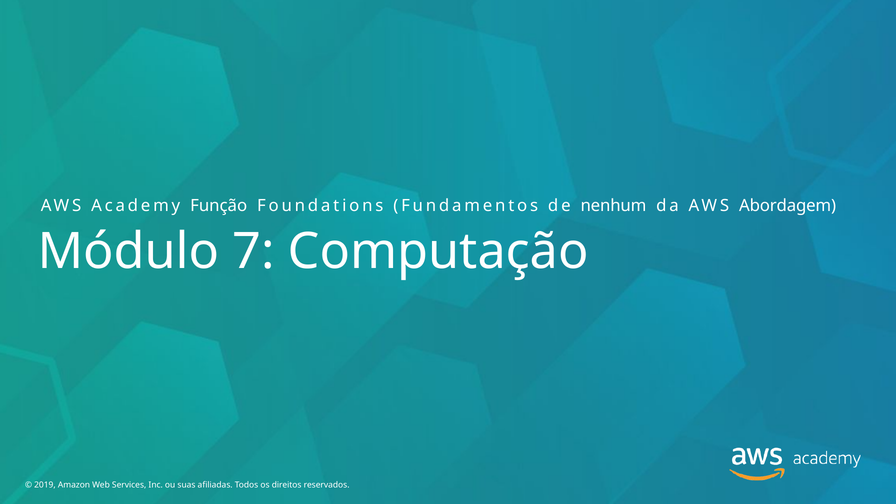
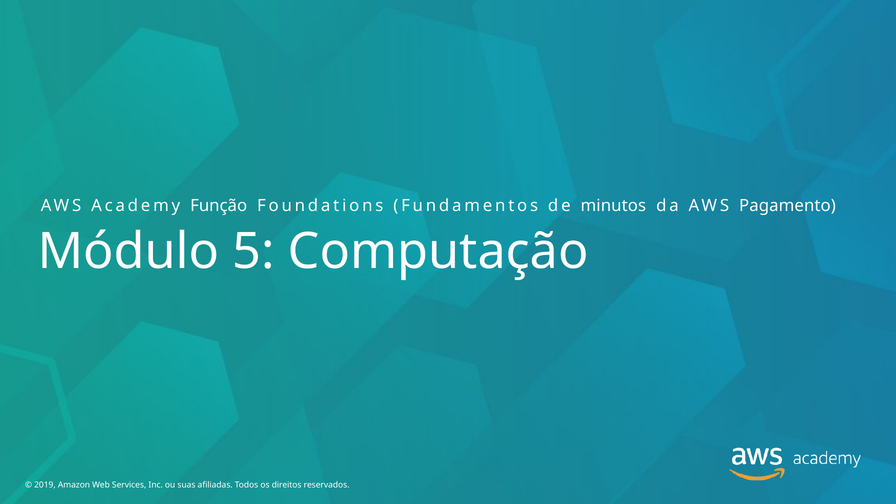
nenhum: nenhum -> minutos
Abordagem: Abordagem -> Pagamento
7: 7 -> 5
